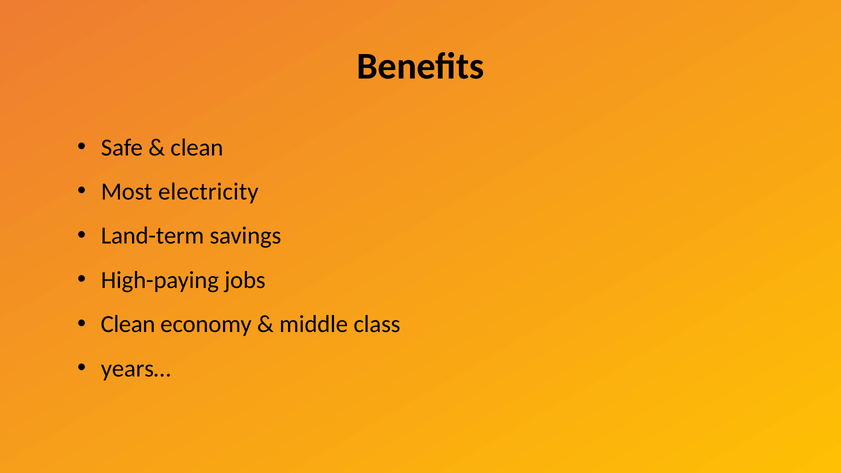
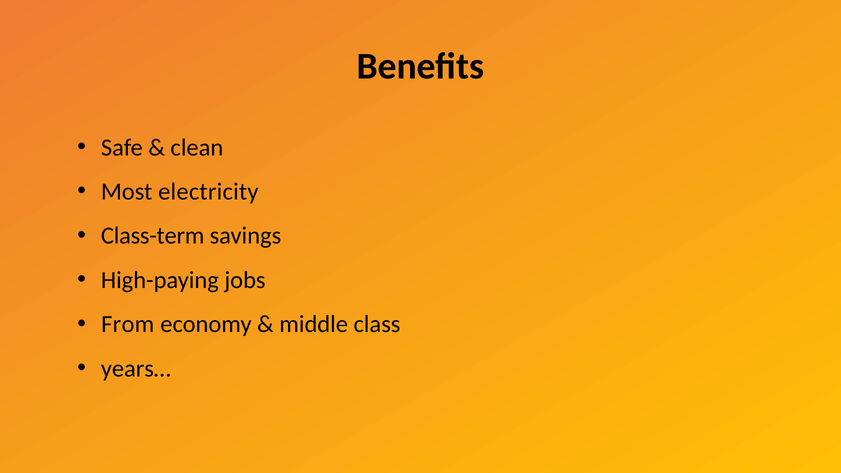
Land-term: Land-term -> Class-term
Clean at (128, 324): Clean -> From
